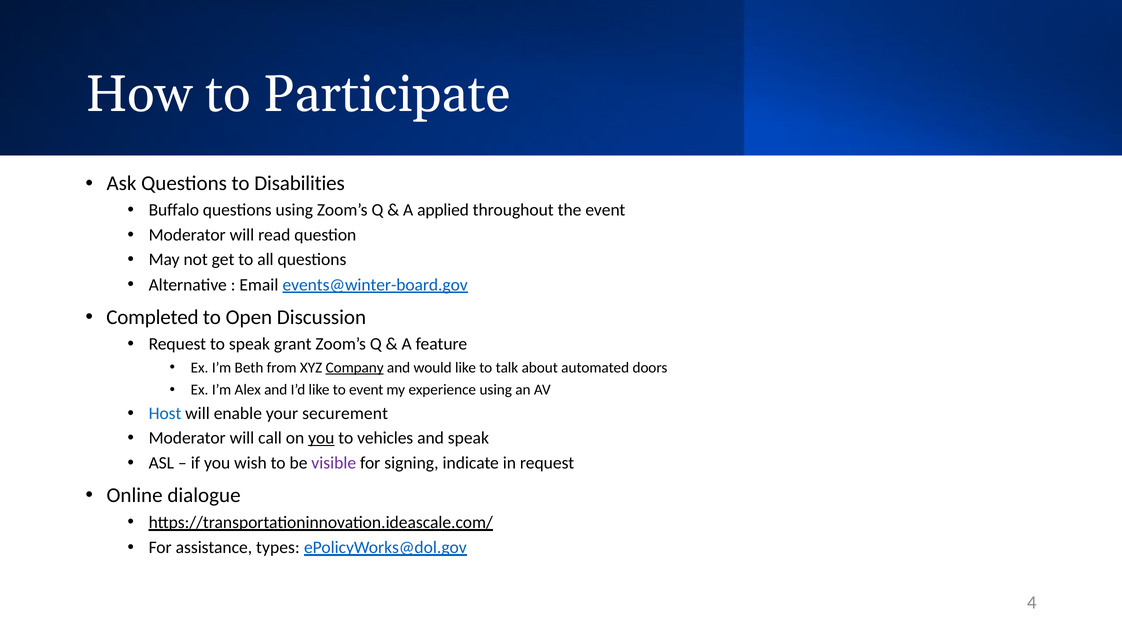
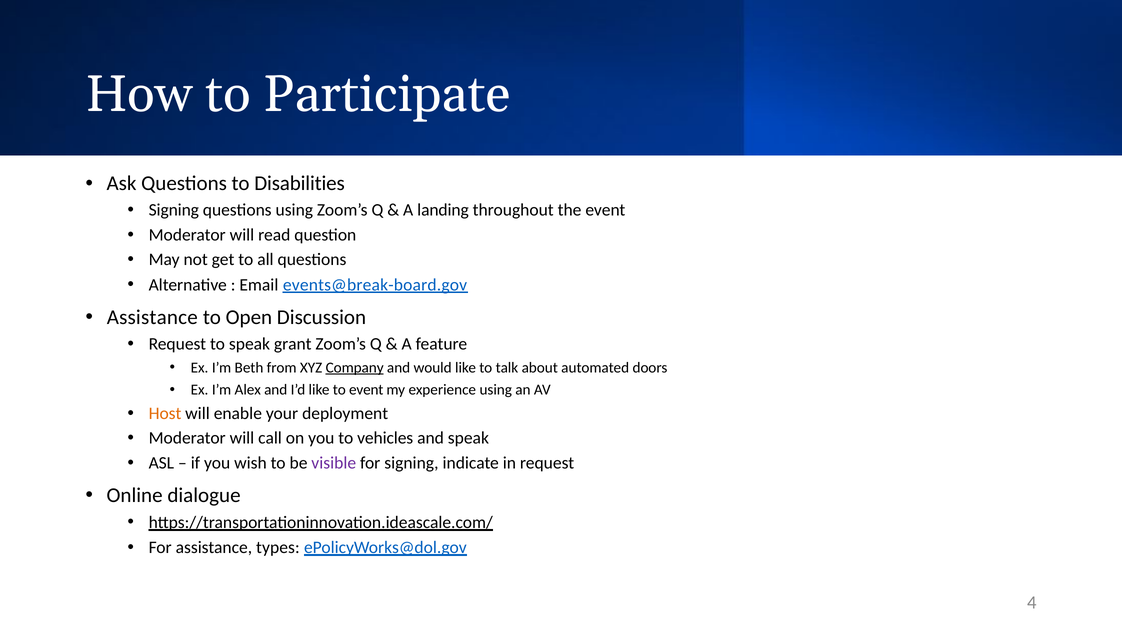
Buffalo at (174, 210): Buffalo -> Signing
applied: applied -> landing
events@winter-board.gov: events@winter-board.gov -> events@break-board.gov
Completed at (152, 317): Completed -> Assistance
Host colour: blue -> orange
securement: securement -> deployment
you at (321, 438) underline: present -> none
